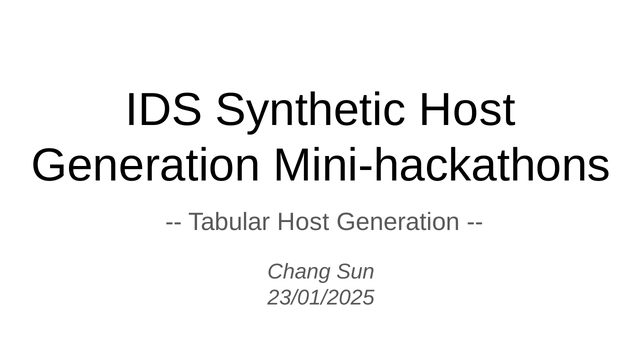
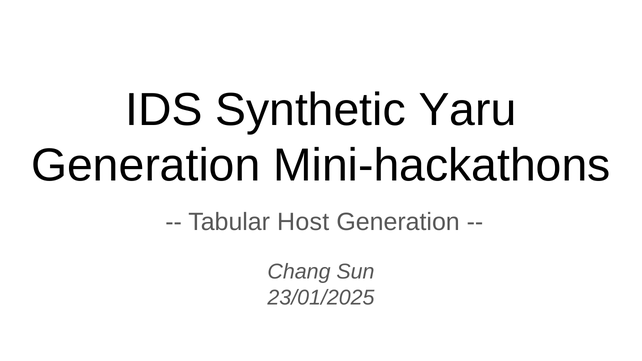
Synthetic Host: Host -> Yaru
